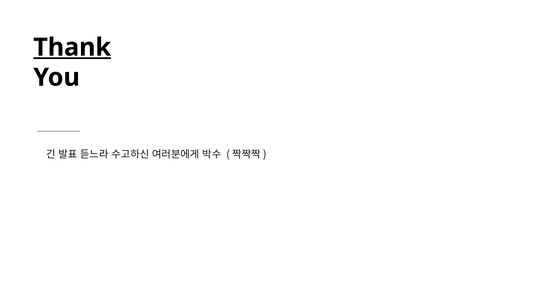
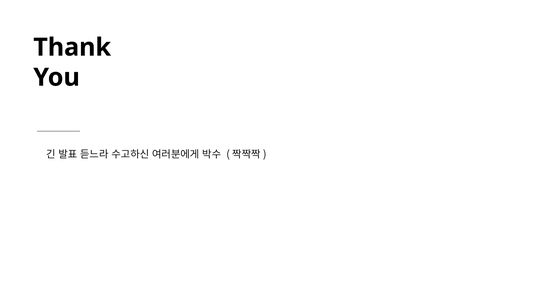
Thank underline: present -> none
